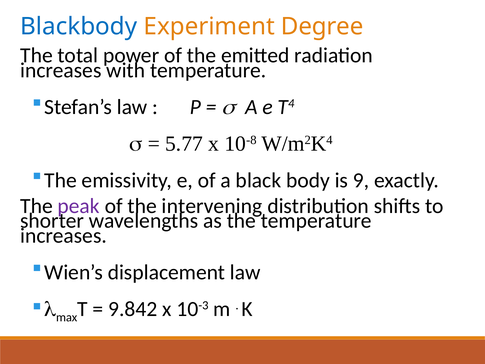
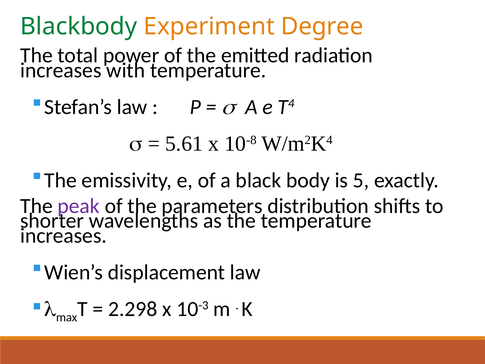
Blackbody colour: blue -> green
5.77: 5.77 -> 5.61
9: 9 -> 5
intervening: intervening -> parameters
9.842: 9.842 -> 2.298
